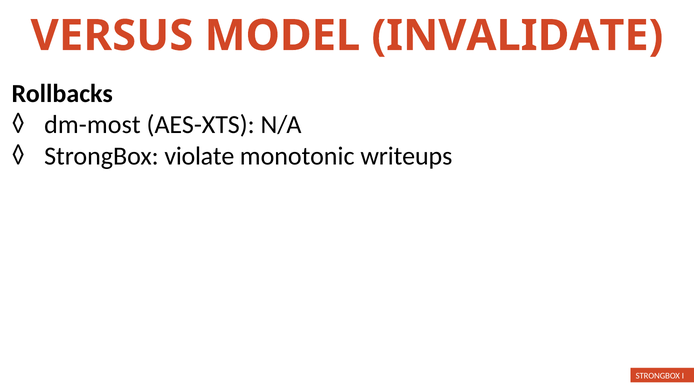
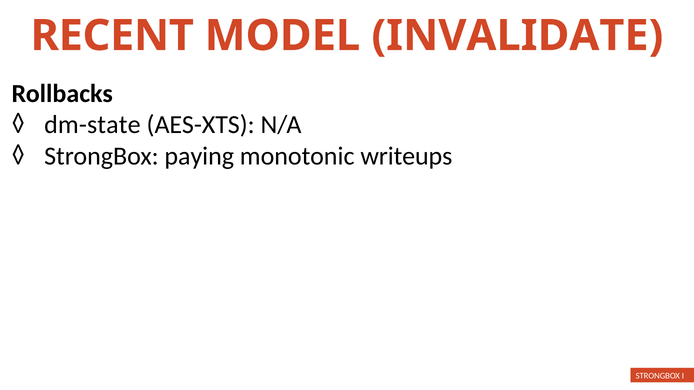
VERSUS: VERSUS -> RECENT
dm-most: dm-most -> dm-state
violate: violate -> paying
